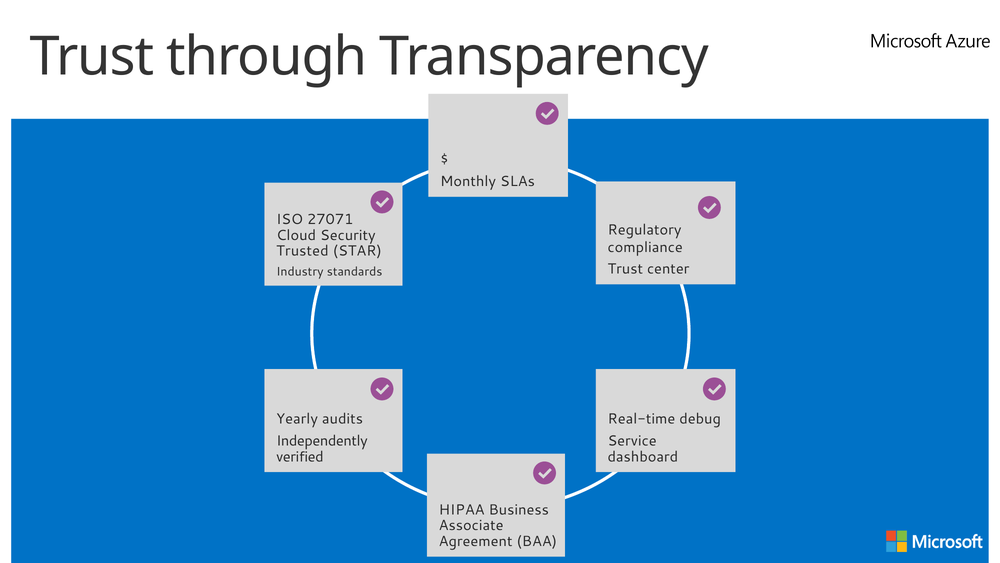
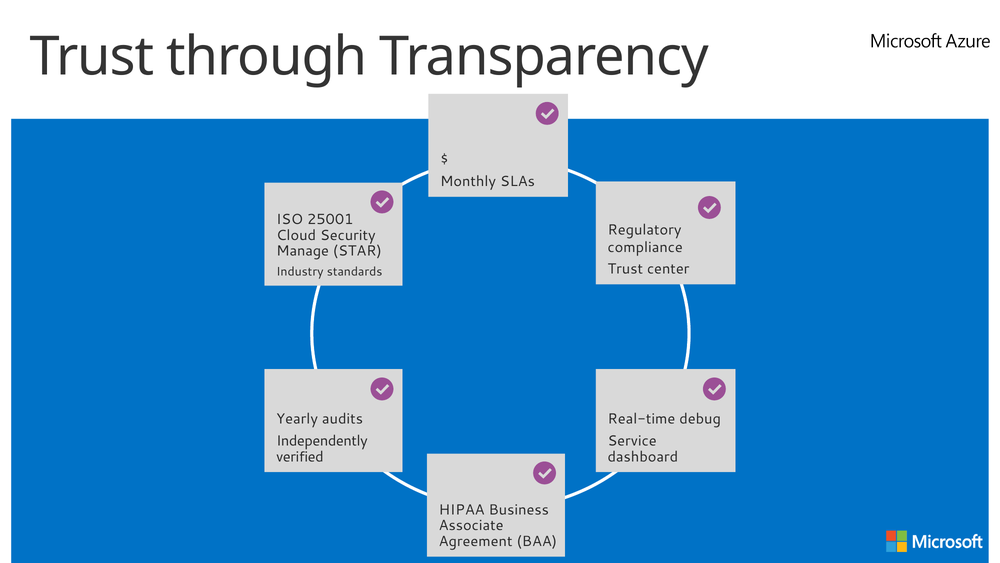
27071: 27071 -> 25001
Trusted: Trusted -> Manage
